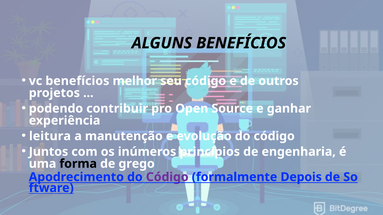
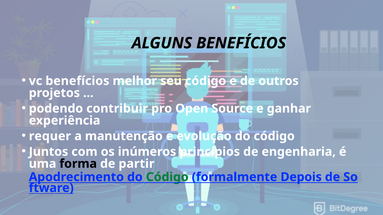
leitura: leitura -> requer
grego: grego -> partir
Código at (167, 177) colour: purple -> green
